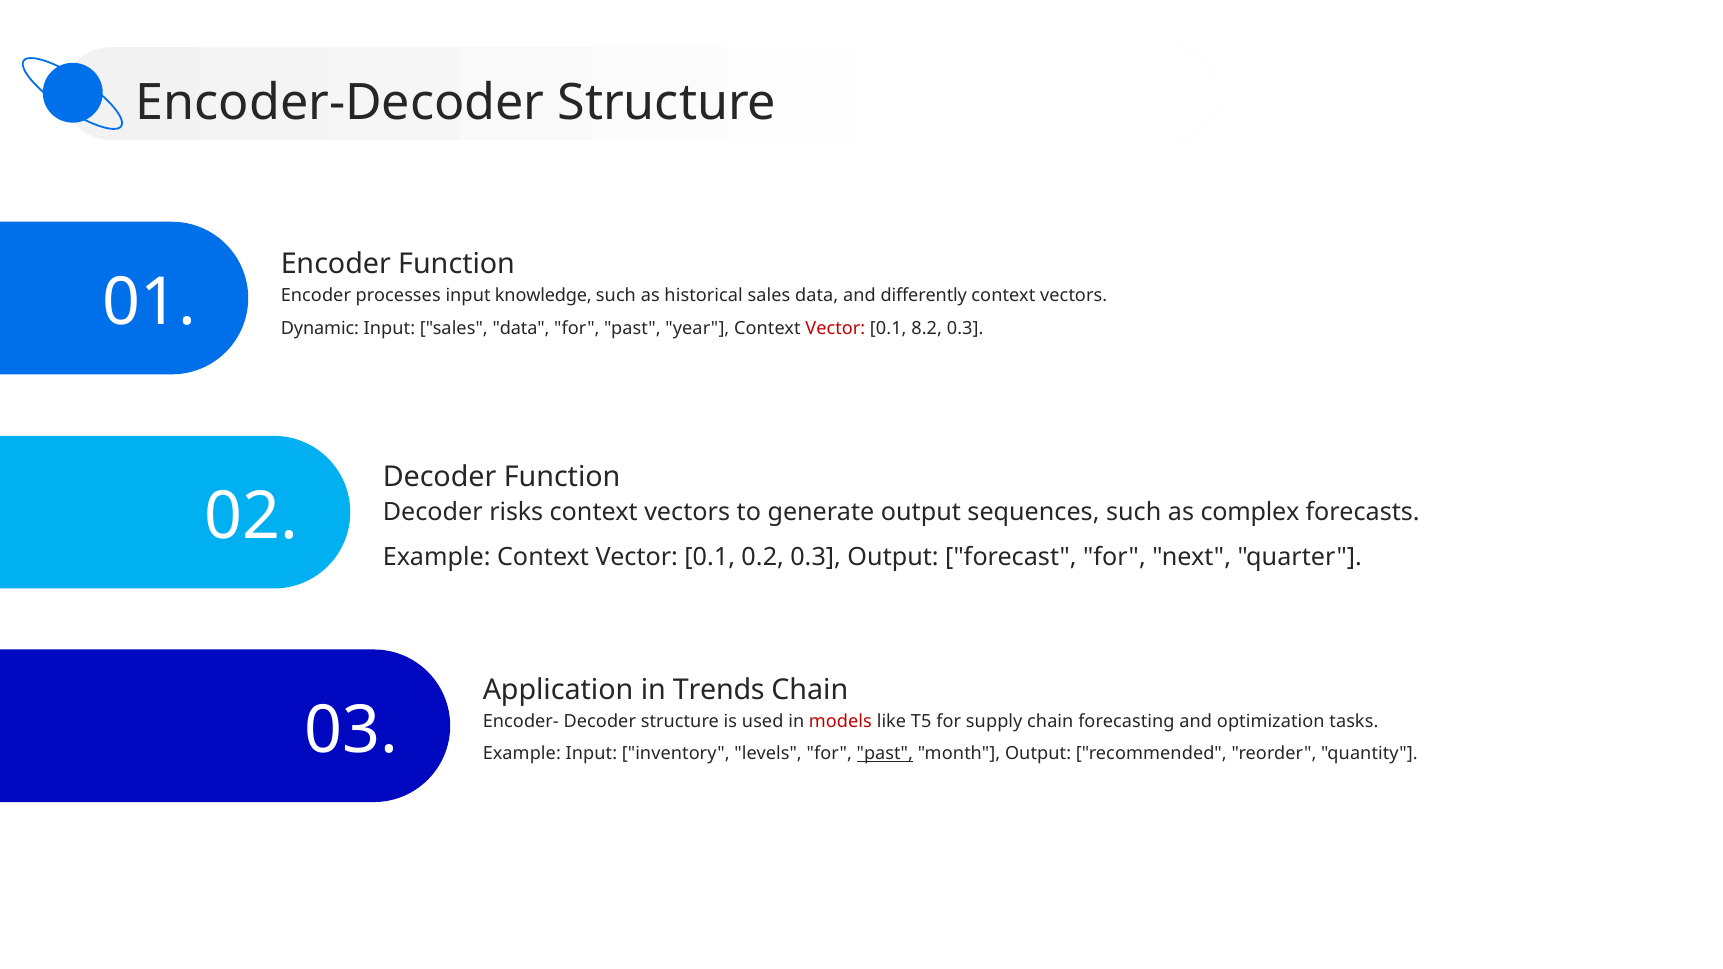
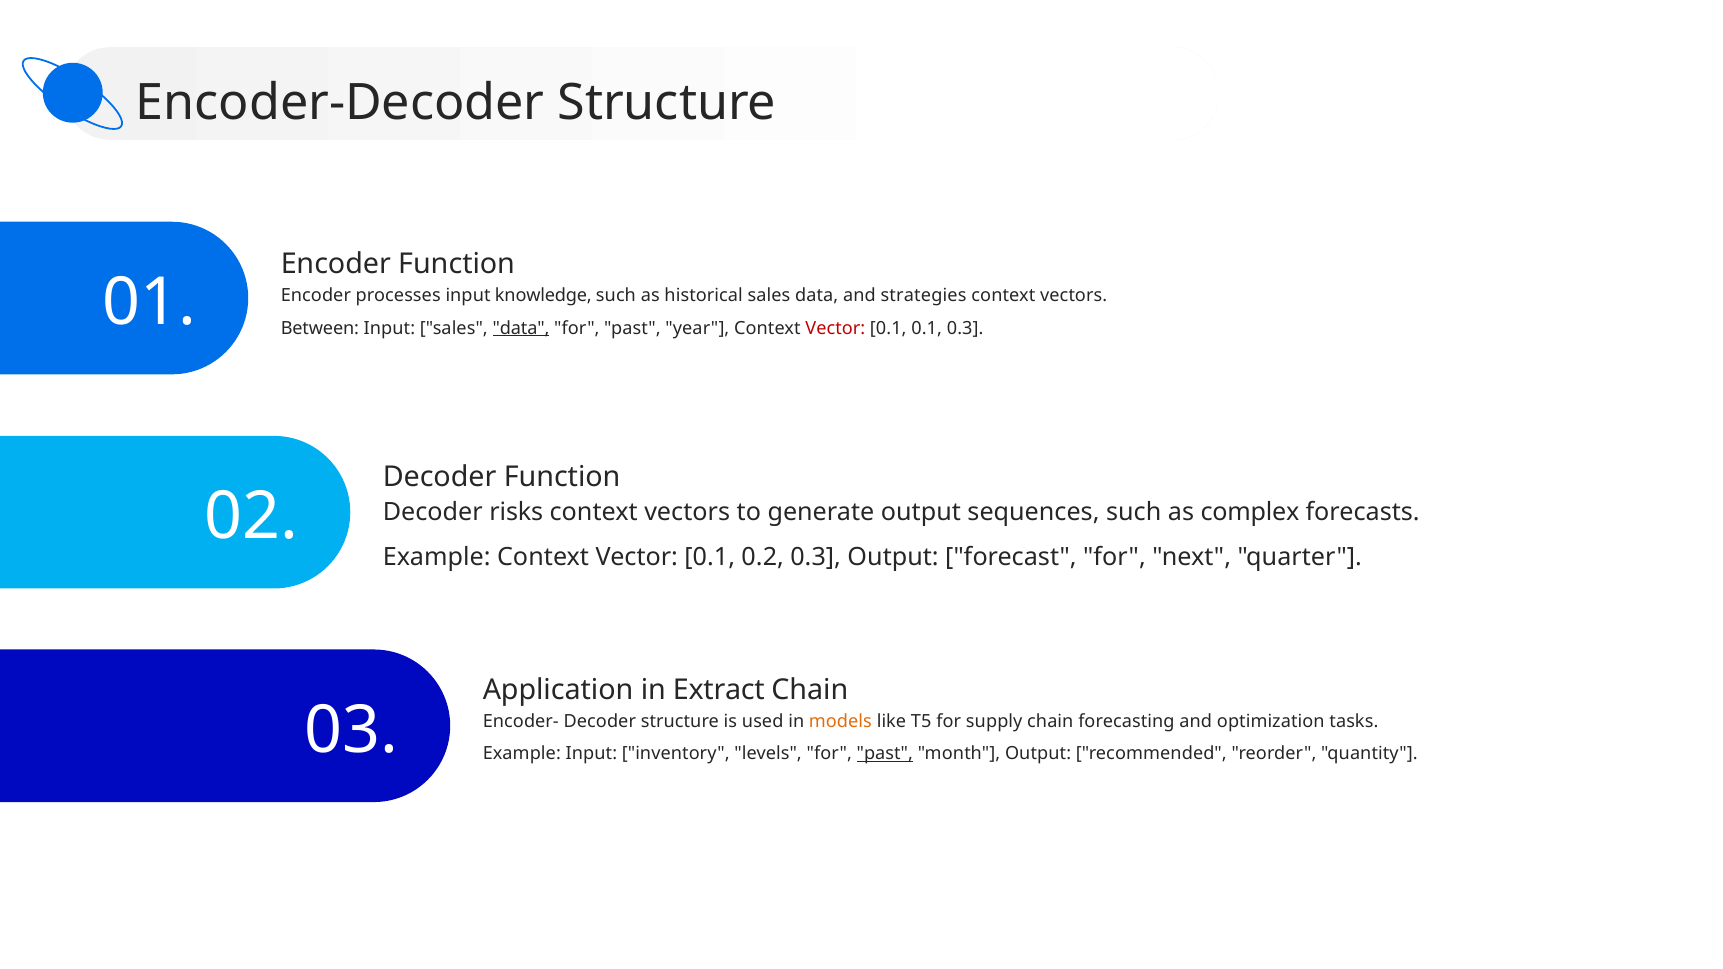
differently: differently -> strategies
Dynamic: Dynamic -> Between
data at (521, 328) underline: none -> present
0.1 8.2: 8.2 -> 0.1
Trends: Trends -> Extract
models colour: red -> orange
